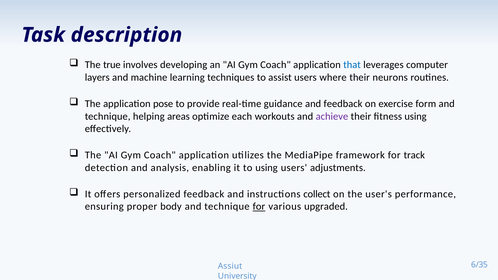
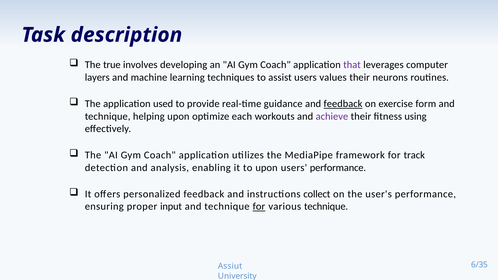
that colour: blue -> purple
where: where -> values
pose: pose -> used
feedback at (343, 104) underline: none -> present
helping areas: areas -> upon
to using: using -> upon
users adjustments: adjustments -> performance
body: body -> input
various upgraded: upgraded -> technique
